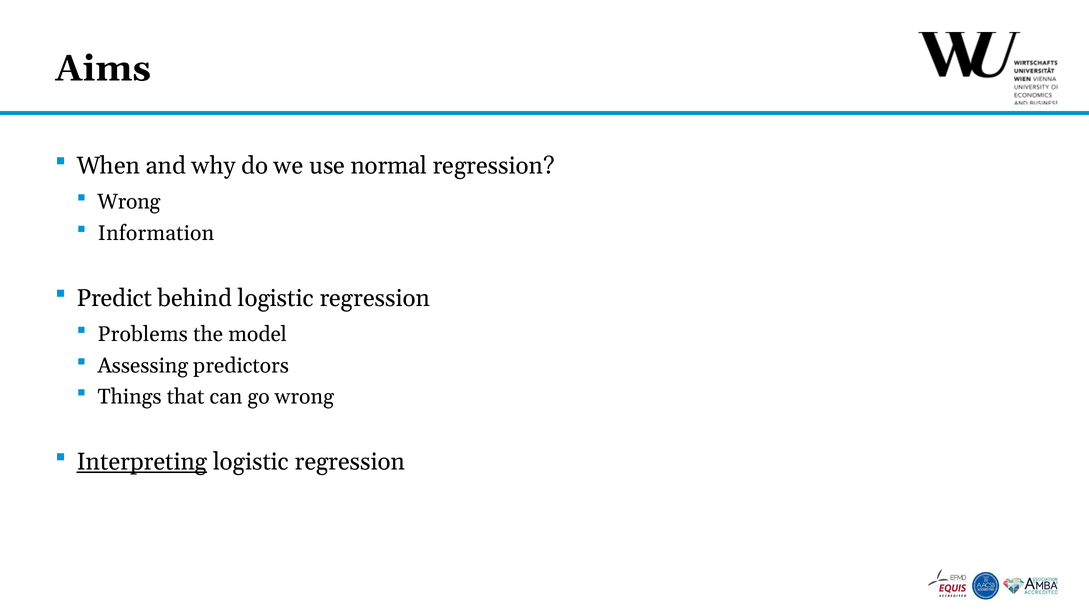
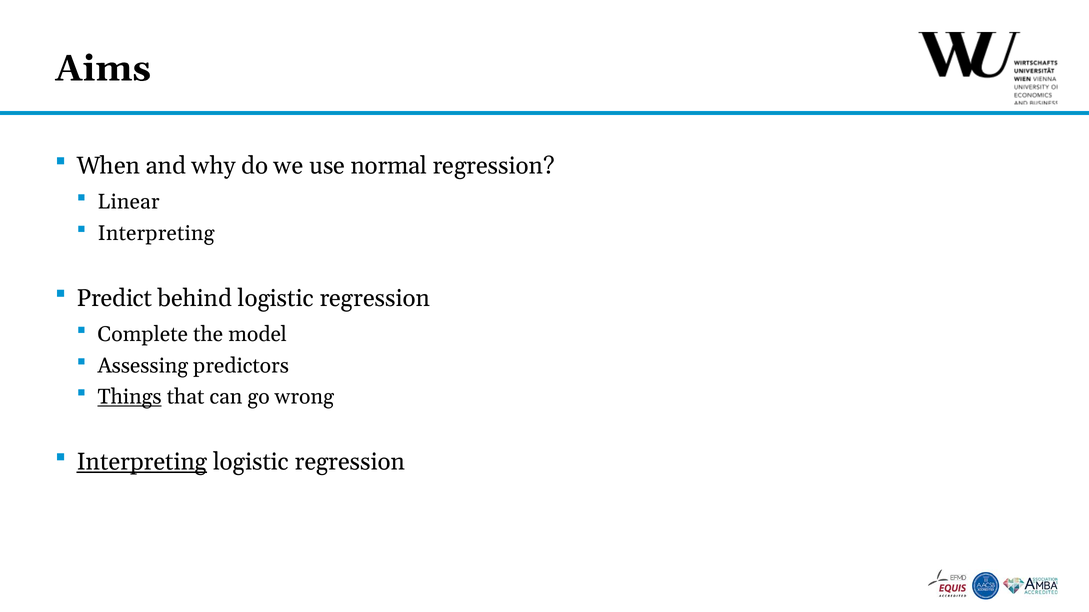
Wrong at (129, 202): Wrong -> Linear
Information at (156, 233): Information -> Interpreting
Problems: Problems -> Complete
Things underline: none -> present
